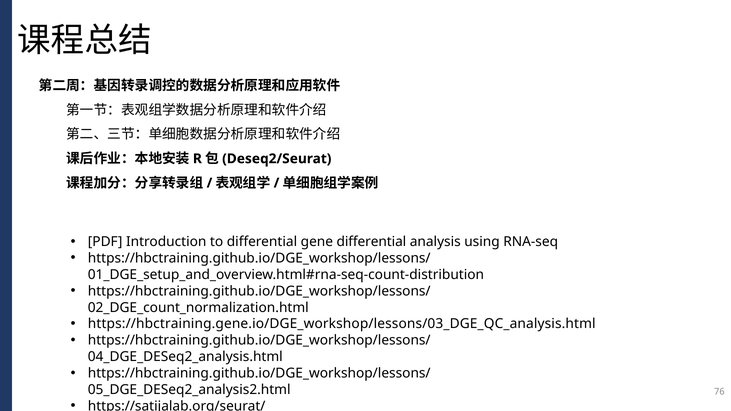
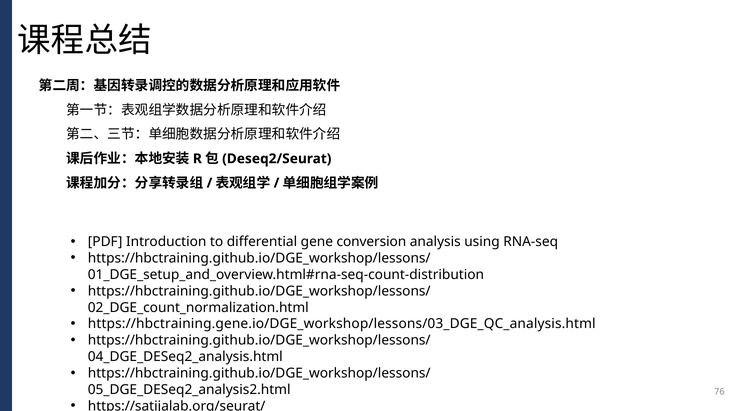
gene differential: differential -> conversion
